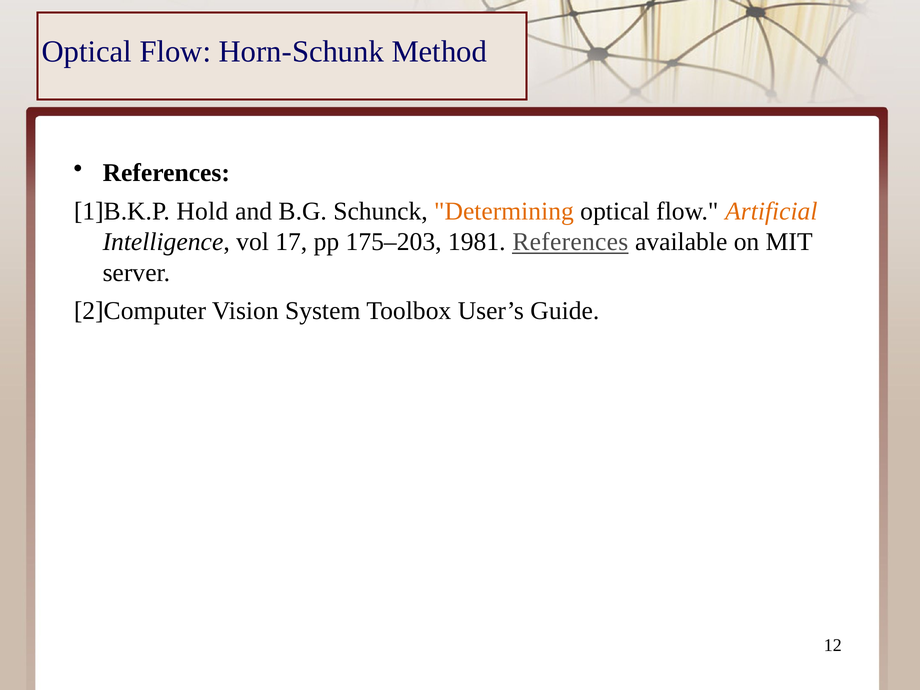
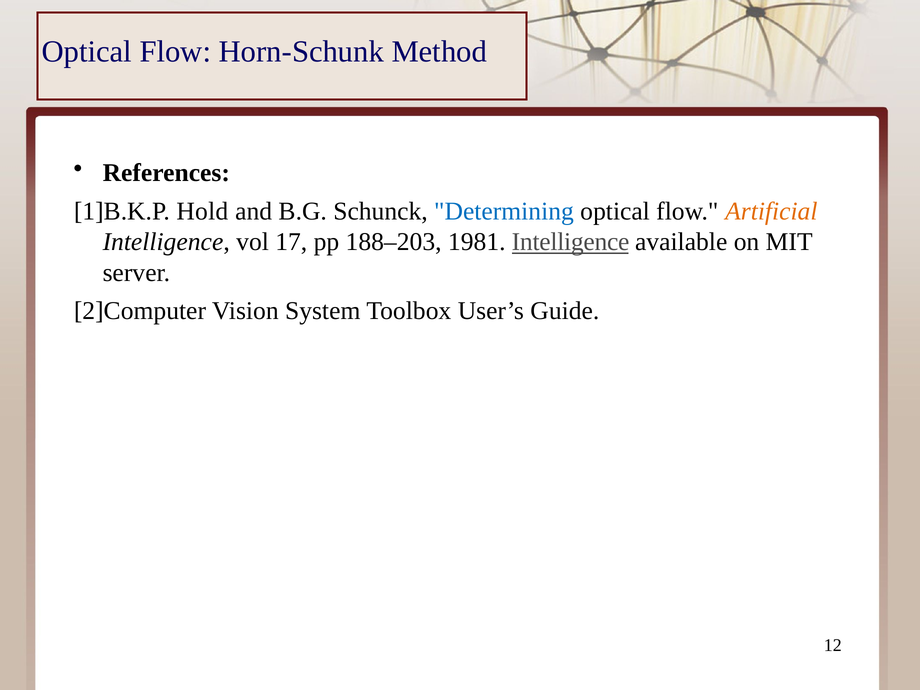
Determining colour: orange -> blue
175–203: 175–203 -> 188–203
1981 References: References -> Intelligence
